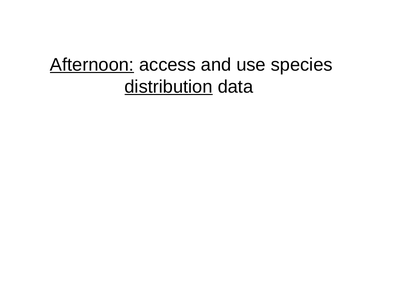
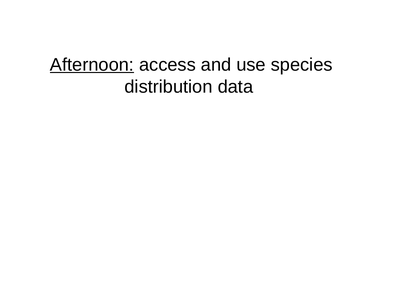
distribution underline: present -> none
